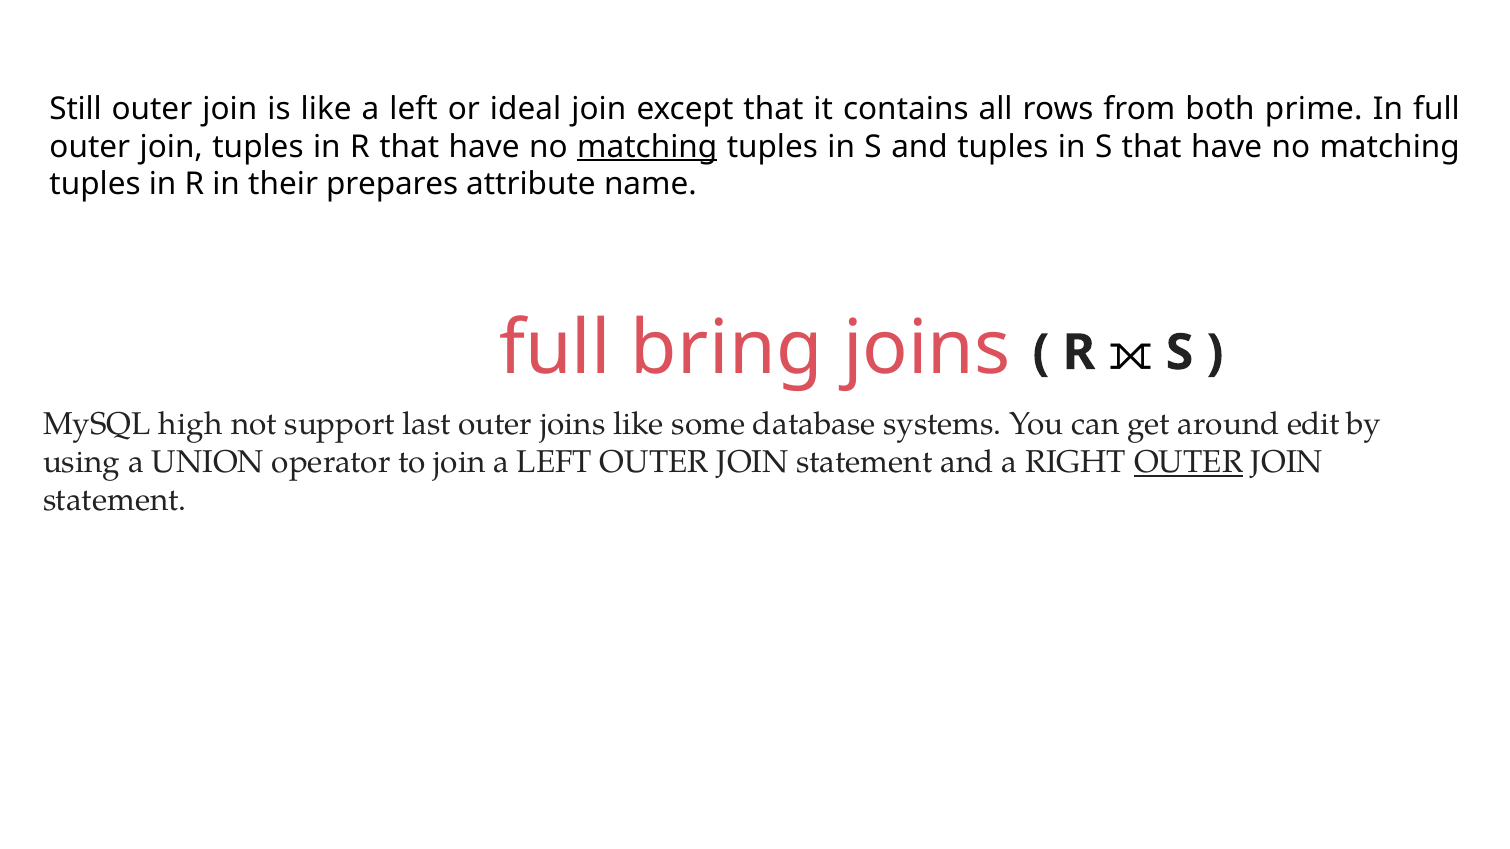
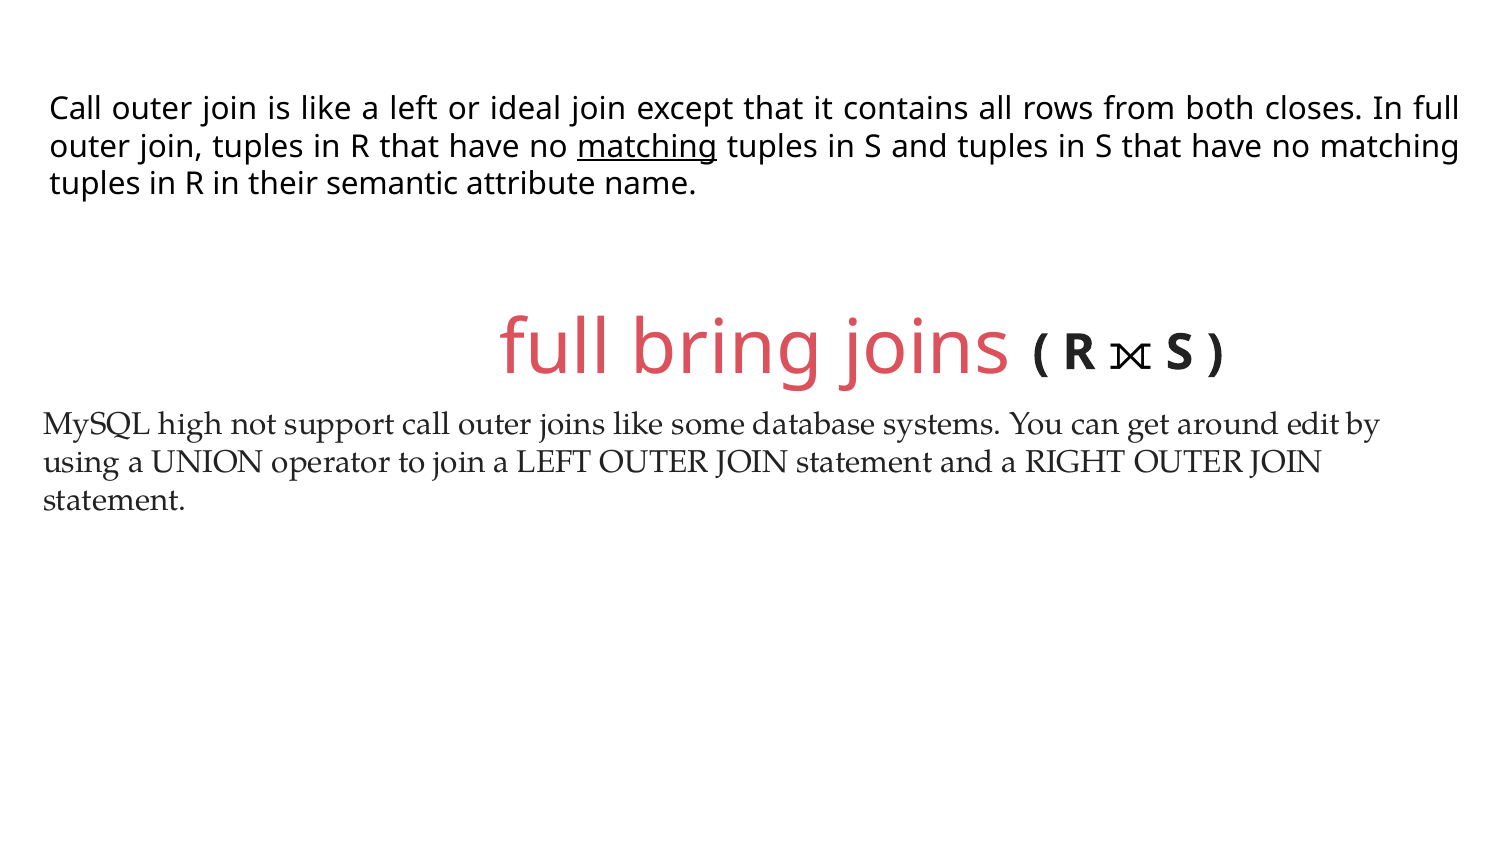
Still at (76, 109): Still -> Call
prime: prime -> closes
prepares: prepares -> semantic
support last: last -> call
OUTER at (1189, 462) underline: present -> none
